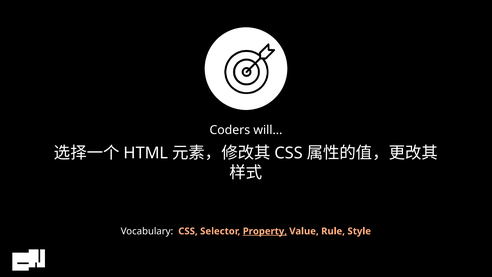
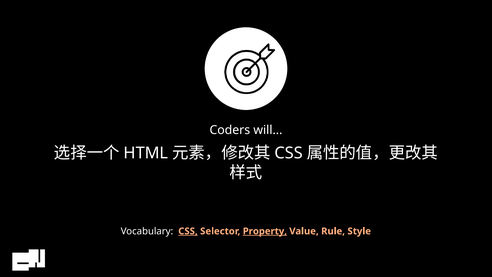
CSS at (188, 231) underline: none -> present
